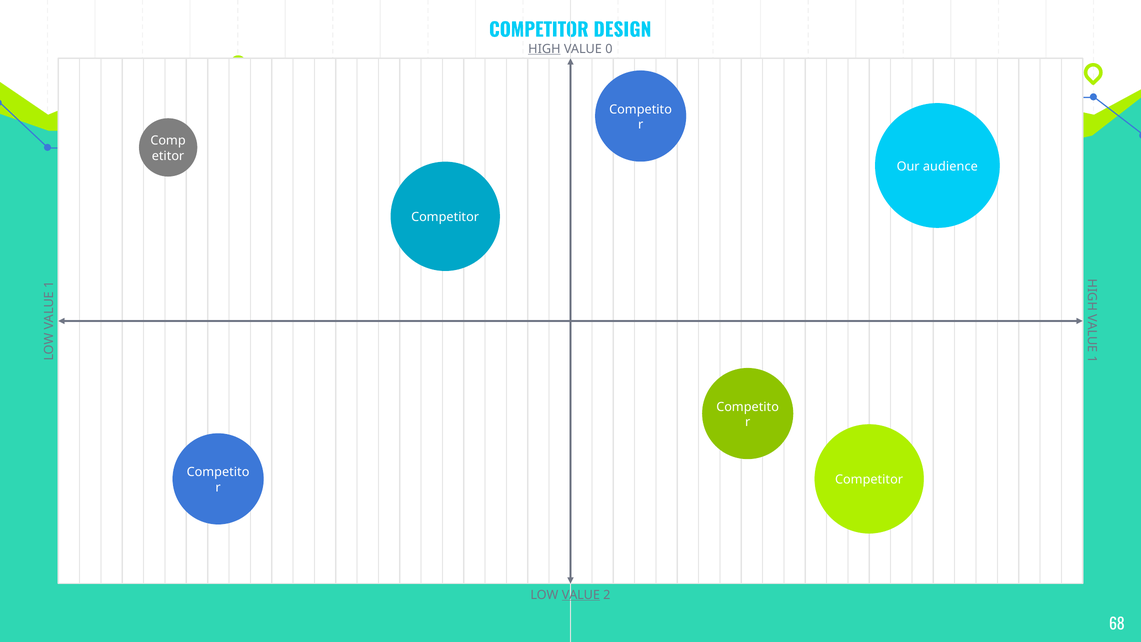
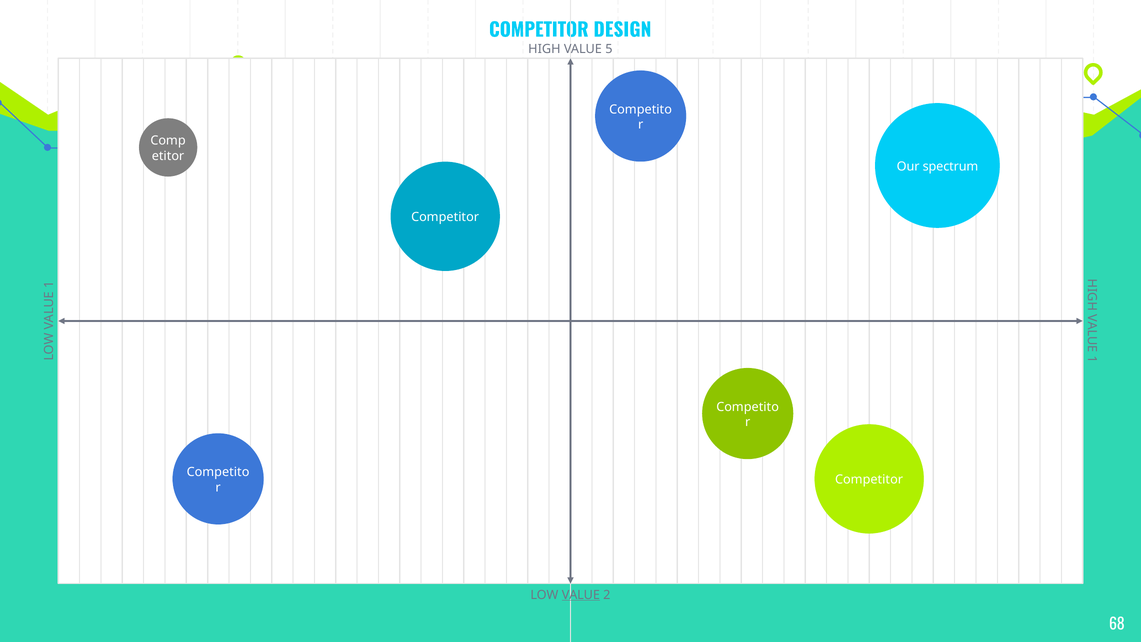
HIGH underline: present -> none
0: 0 -> 5
audience: audience -> spectrum
